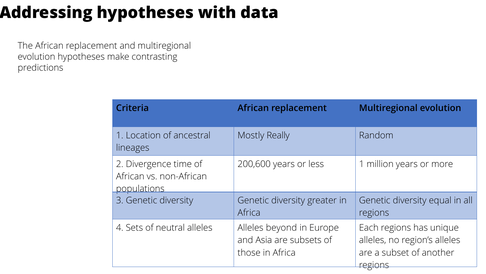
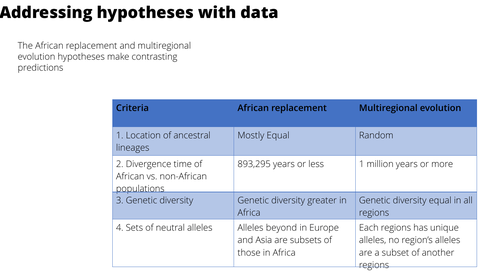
Mostly Really: Really -> Equal
200,600: 200,600 -> 893,295
